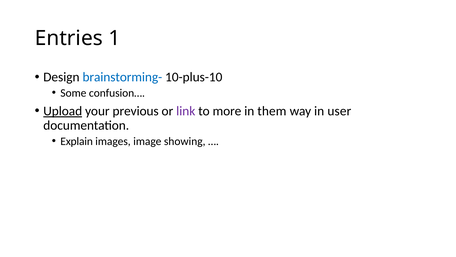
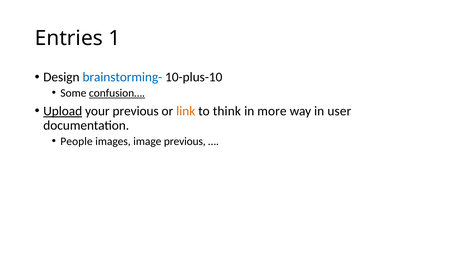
confusion… underline: none -> present
link colour: purple -> orange
more: more -> think
them: them -> more
Explain: Explain -> People
image showing: showing -> previous
